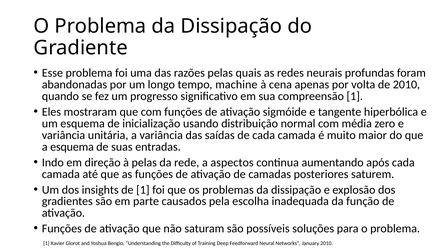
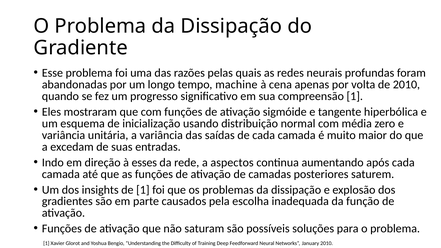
a esquema: esquema -> excedam
à pelas: pelas -> esses
